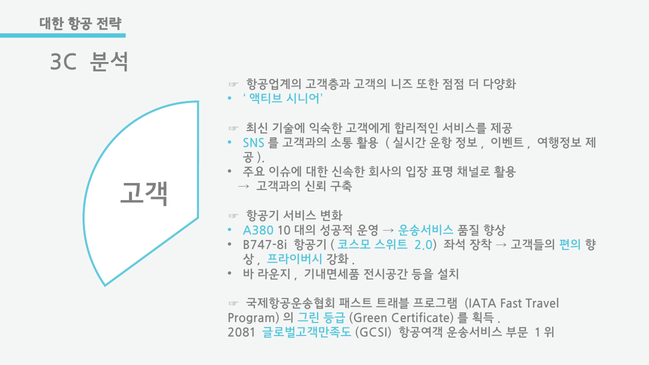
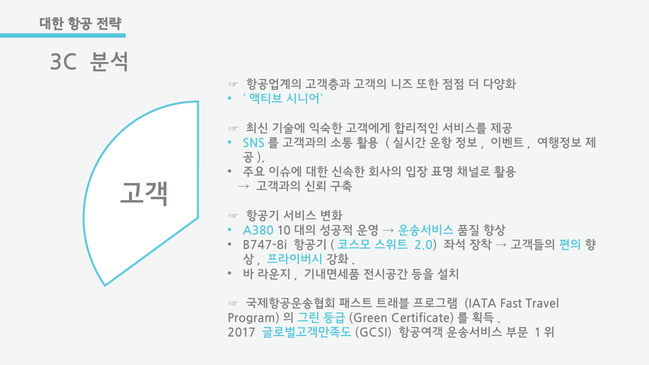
2081: 2081 -> 2017
